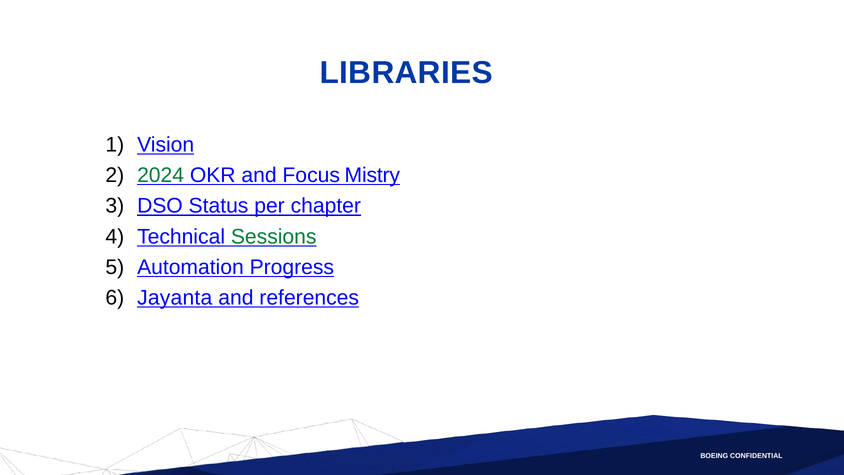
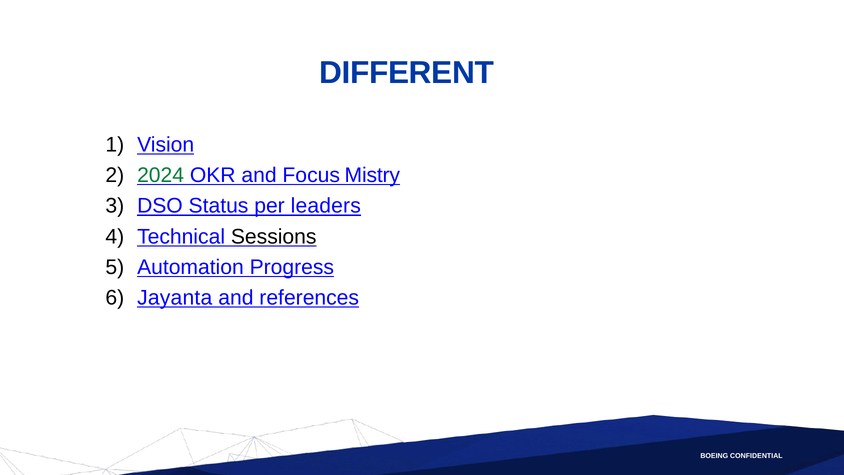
LIBRARIES: LIBRARIES -> DIFFERENT
chapter: chapter -> leaders
Sessions colour: green -> black
